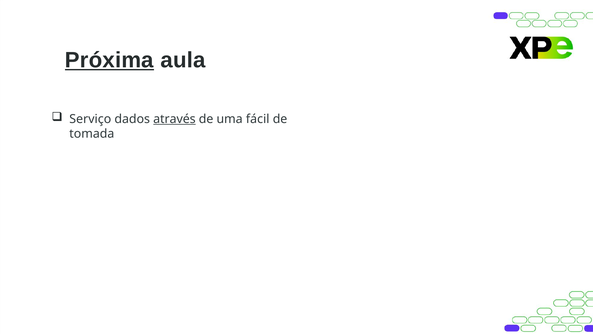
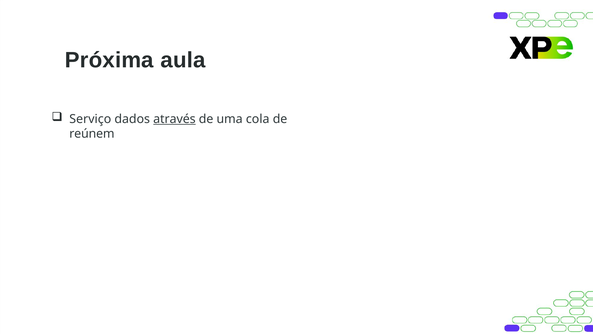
Próxima underline: present -> none
fácil: fácil -> cola
tomada: tomada -> reúnem
